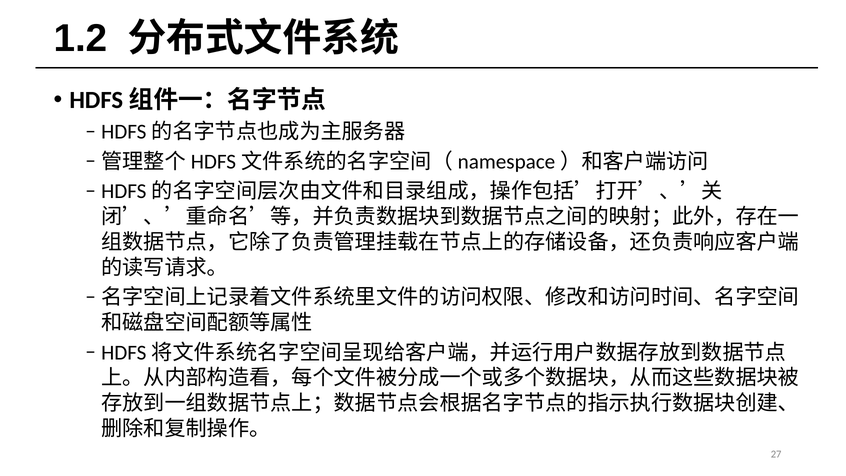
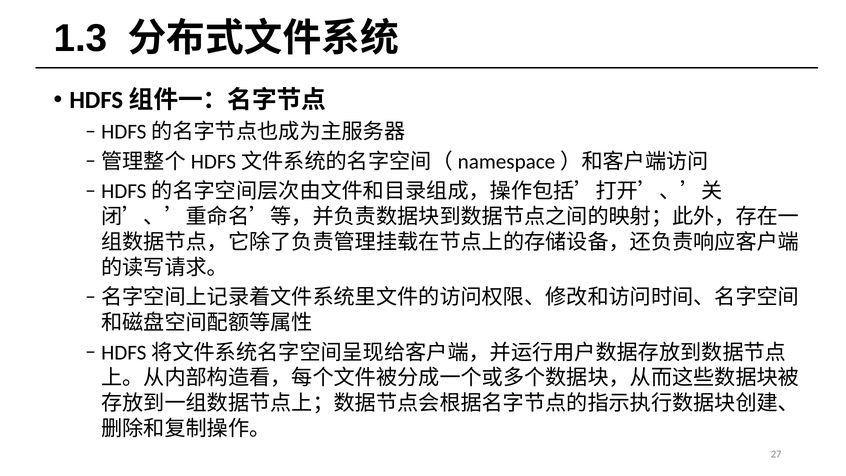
1.2: 1.2 -> 1.3
